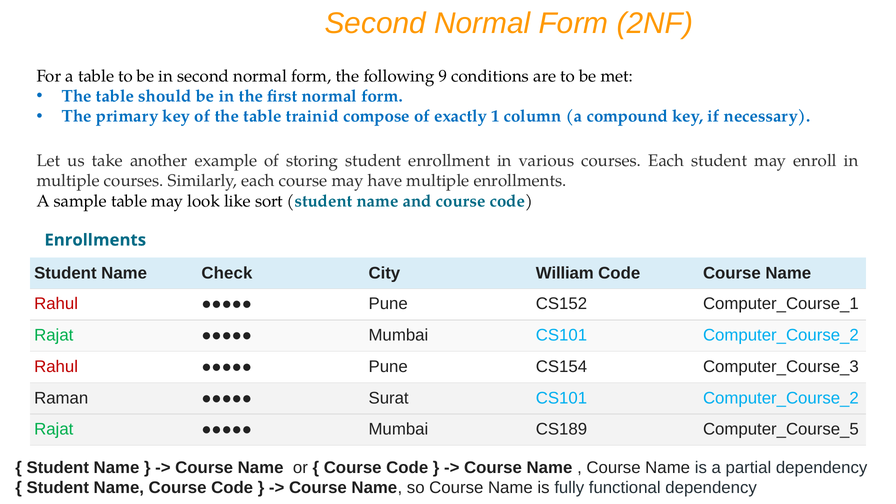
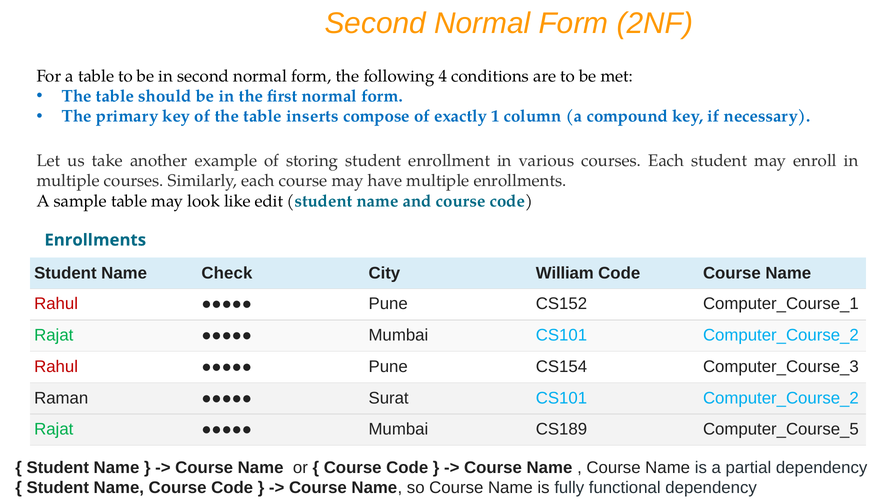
9: 9 -> 4
trainid: trainid -> inserts
sort: sort -> edit
